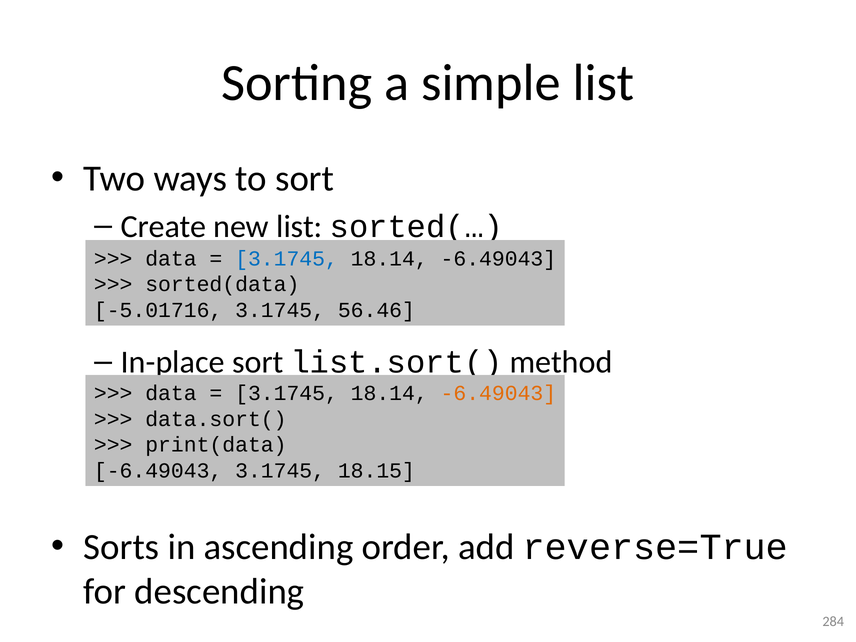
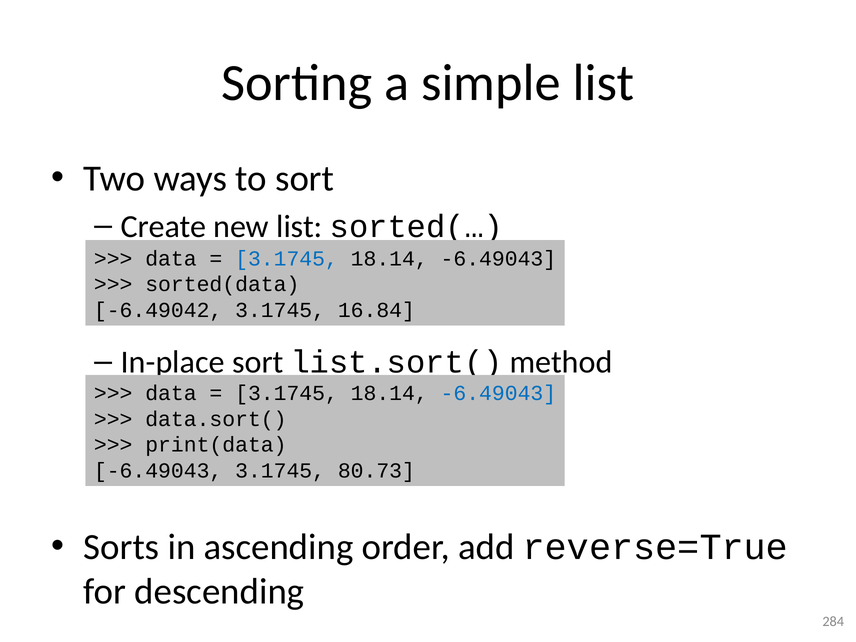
-5.01716: -5.01716 -> -6.49042
56.46: 56.46 -> 16.84
-6.49043 at (498, 393) colour: orange -> blue
18.15: 18.15 -> 80.73
